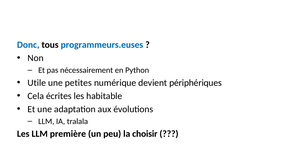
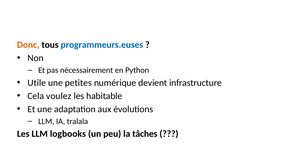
Donc colour: blue -> orange
périphériques: périphériques -> infrastructure
écrites: écrites -> voulez
première: première -> logbooks
choisir: choisir -> tâches
